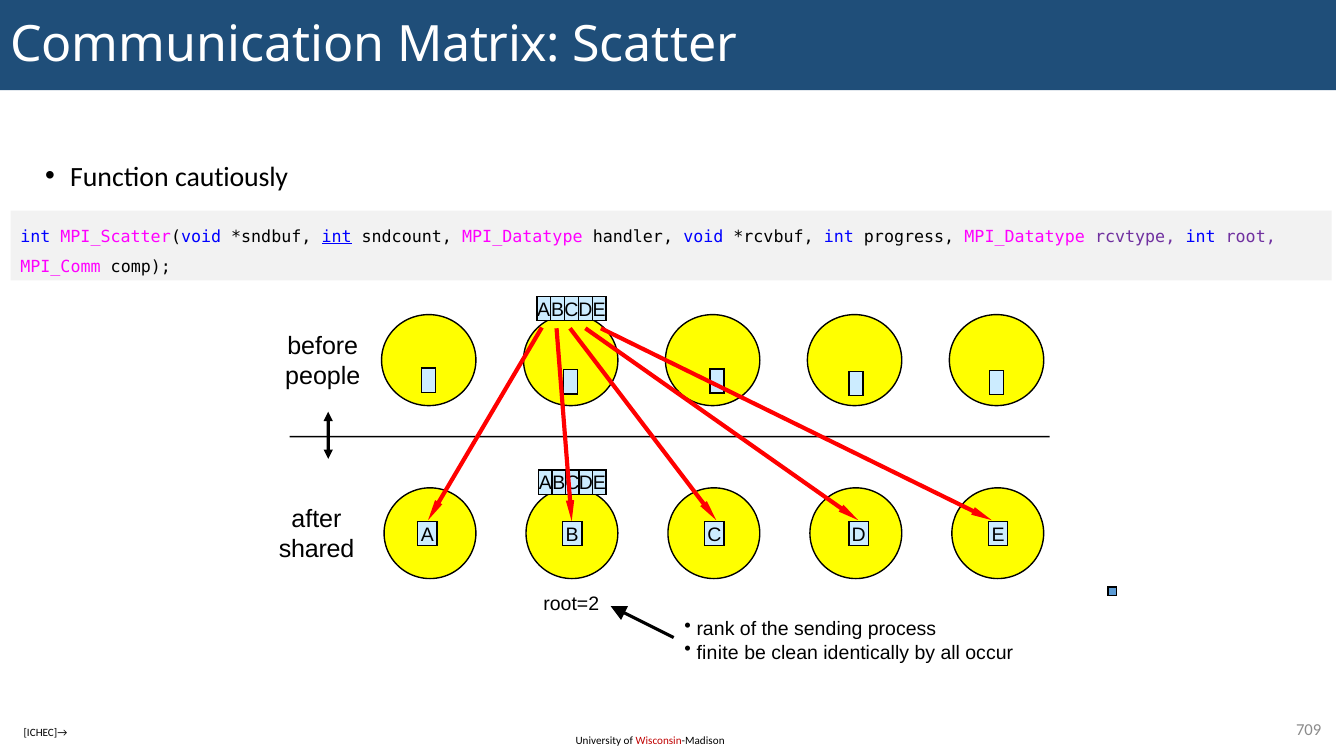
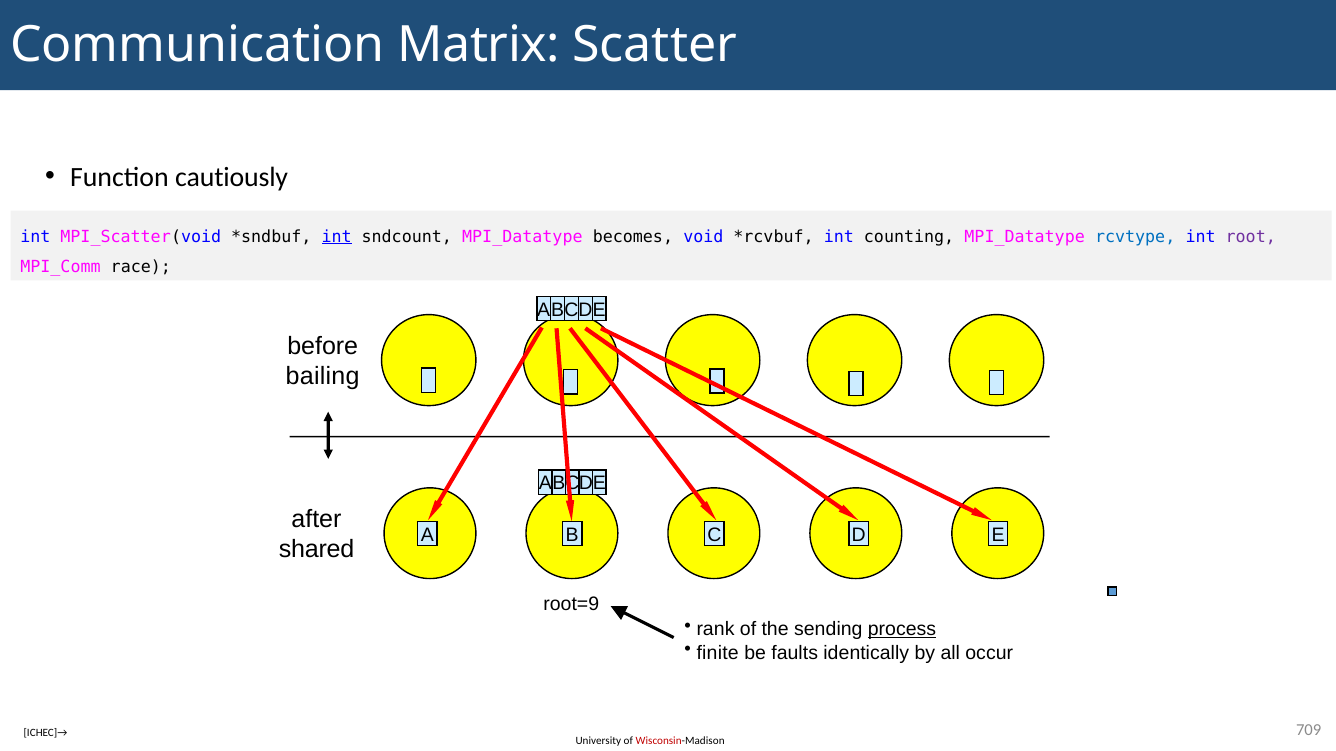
handler: handler -> becomes
progress: progress -> counting
rcvtype colour: purple -> blue
comp: comp -> race
people: people -> bailing
root=2: root=2 -> root=9
process underline: none -> present
clean: clean -> faults
